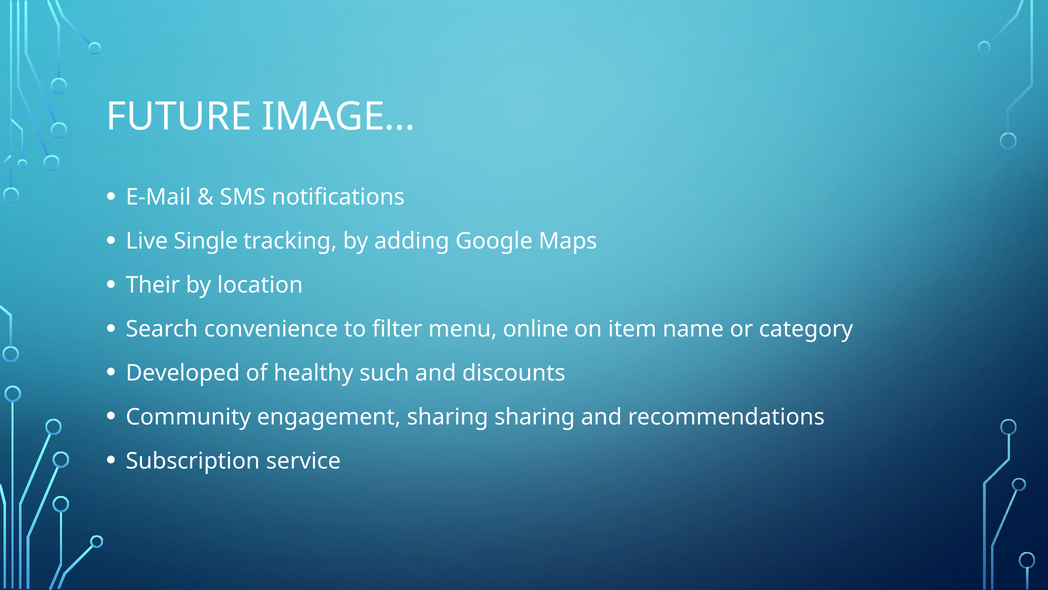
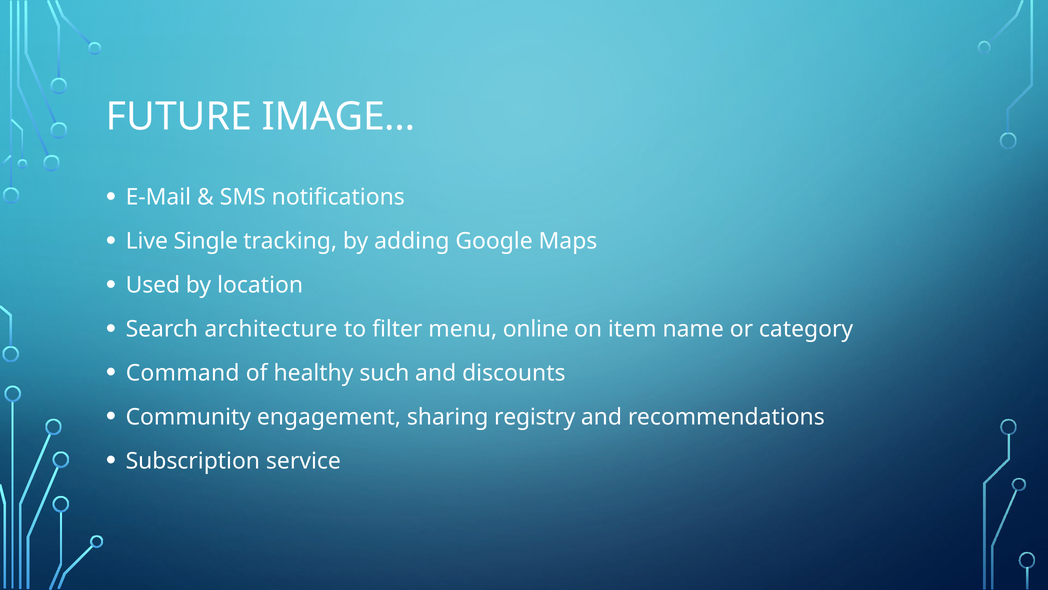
Their: Their -> Used
convenience: convenience -> architecture
Developed: Developed -> Command
sharing sharing: sharing -> registry
